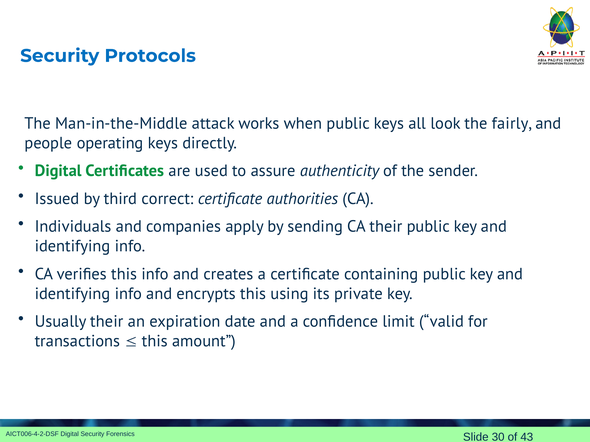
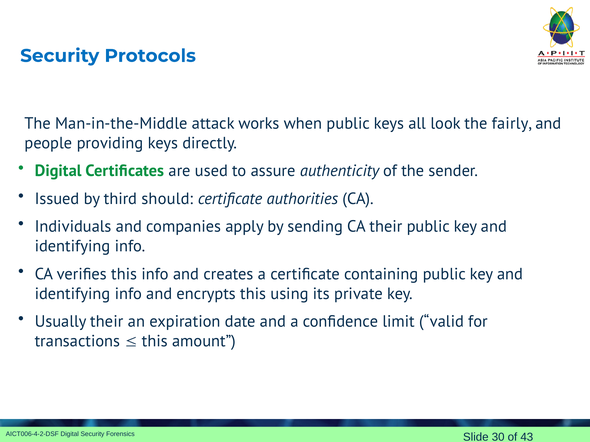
operating: operating -> providing
correct: correct -> should
